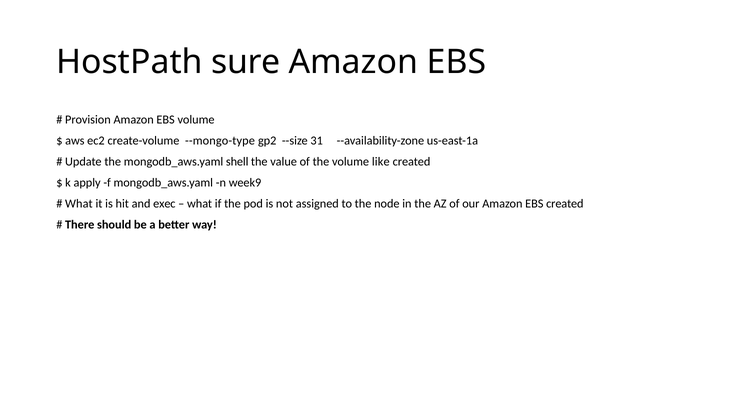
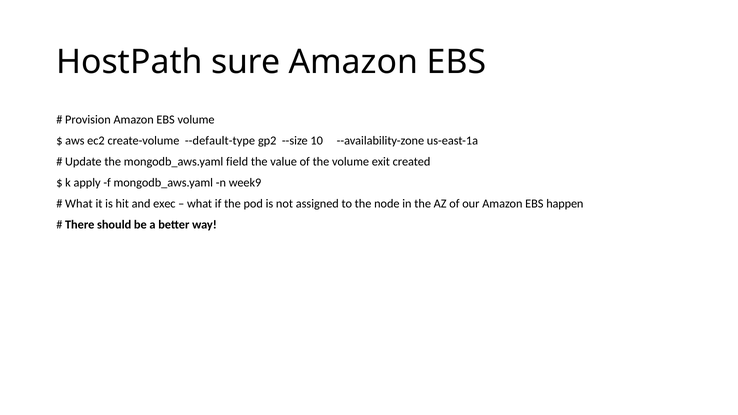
--mongo-type: --mongo-type -> --default-type
31: 31 -> 10
shell: shell -> field
like: like -> exit
EBS created: created -> happen
